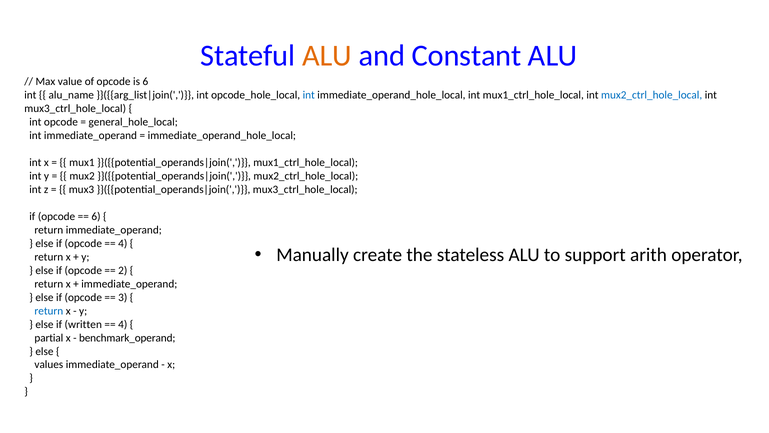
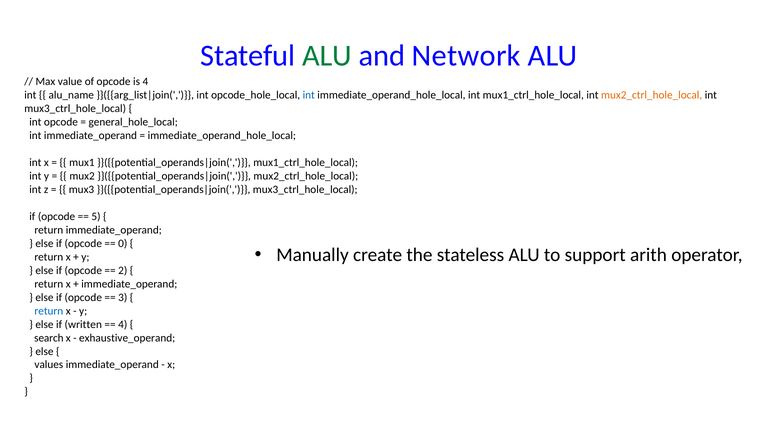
ALU at (327, 56) colour: orange -> green
Constant: Constant -> Network
is 6: 6 -> 4
mux2_ctrl_hole_local at (652, 95) colour: blue -> orange
6 at (96, 216): 6 -> 5
4 at (123, 243): 4 -> 0
partial: partial -> search
benchmark_operand: benchmark_operand -> exhaustive_operand
